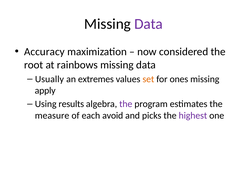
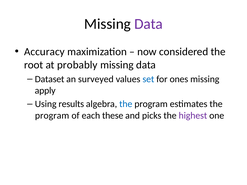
rainbows: rainbows -> probably
Usually: Usually -> Dataset
extremes: extremes -> surveyed
set colour: orange -> blue
the at (126, 104) colour: purple -> blue
measure at (52, 116): measure -> program
avoid: avoid -> these
